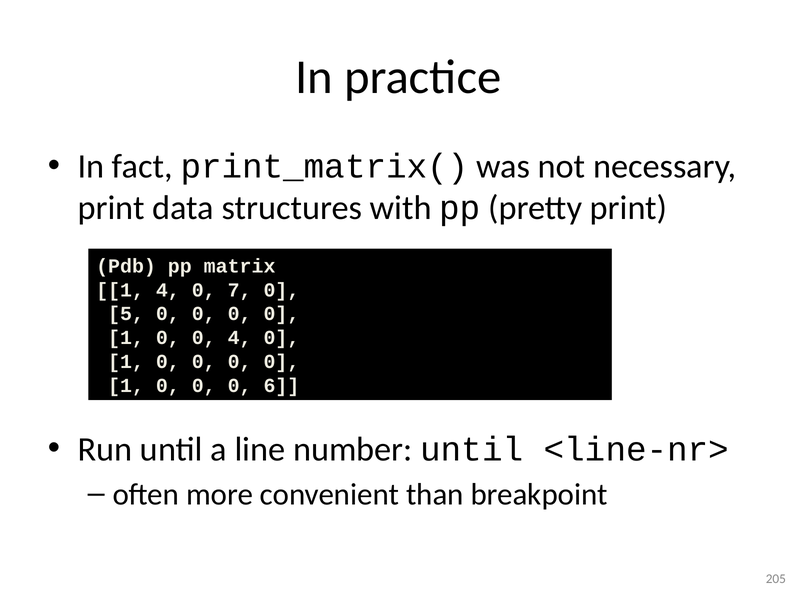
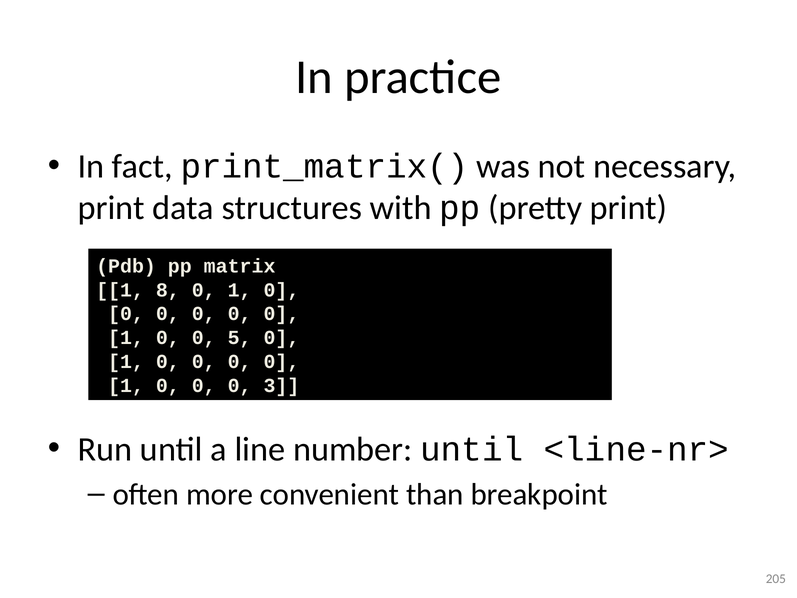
1 4: 4 -> 8
7 at (240, 290): 7 -> 1
5 at (126, 314): 5 -> 0
0 4: 4 -> 5
6: 6 -> 3
